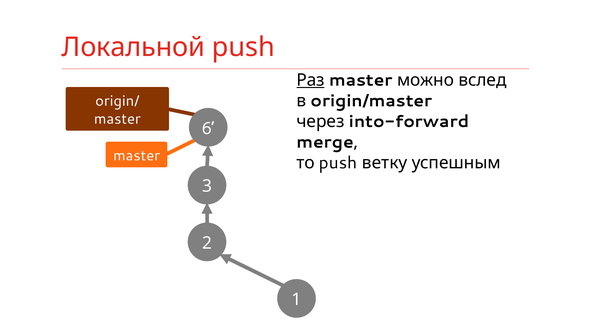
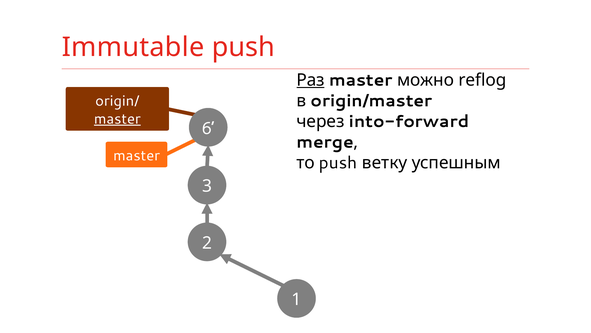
Локальной: Локальной -> Immutable
вслед: вслед -> reflog
master at (117, 119) underline: none -> present
